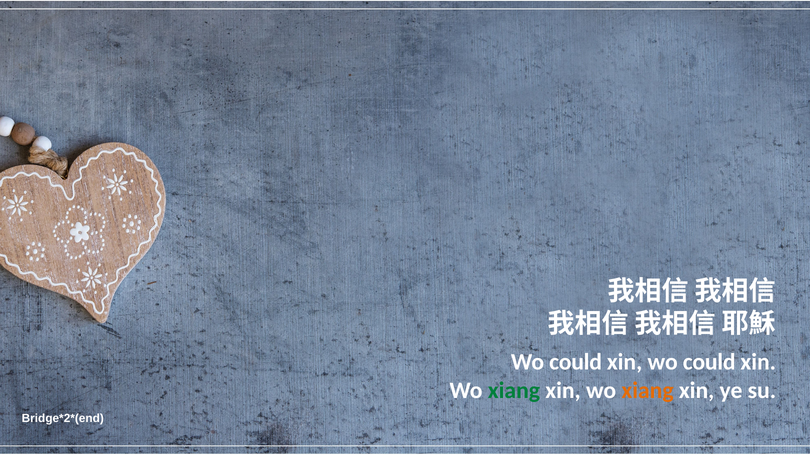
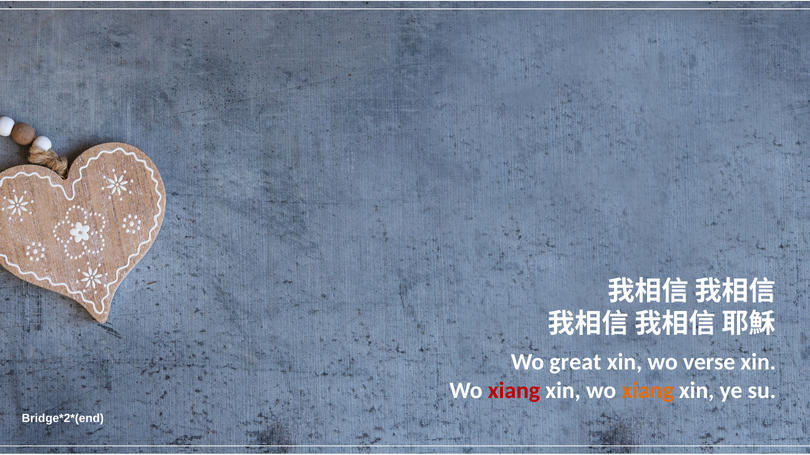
could at (576, 363): could -> great
xin wo could: could -> verse
xiang at (514, 391) colour: green -> red
